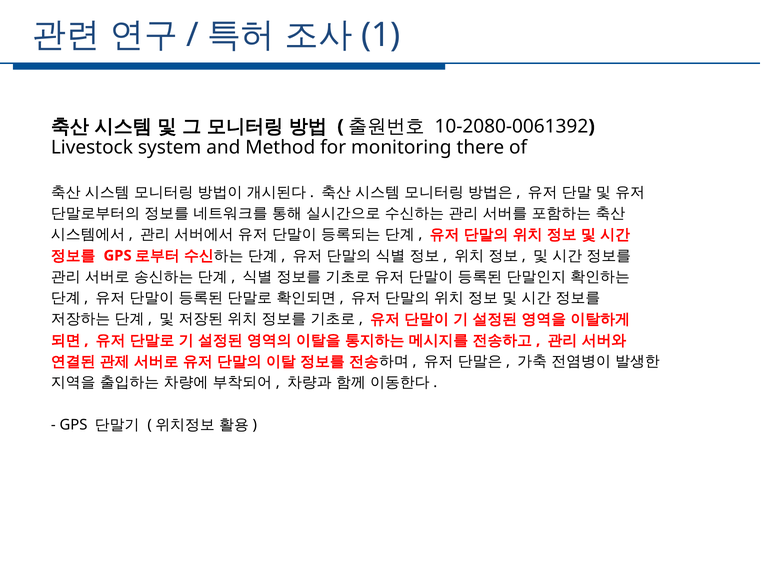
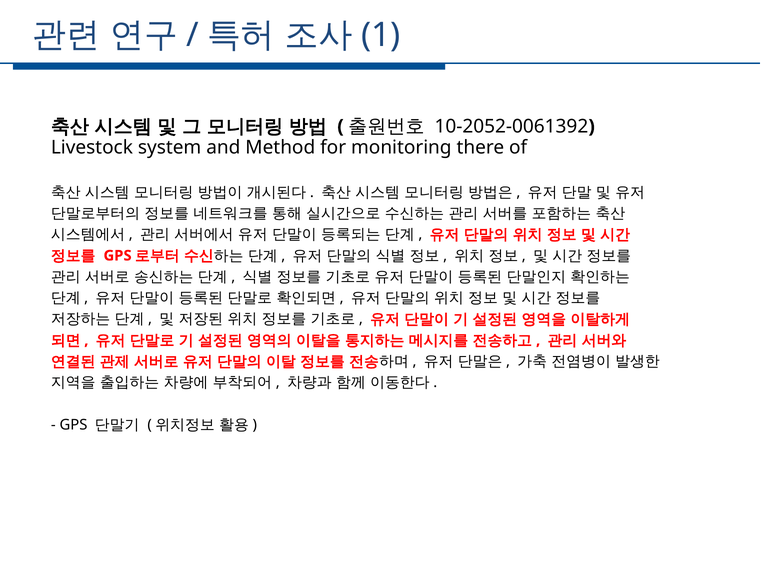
10-2080-0061392: 10-2080-0061392 -> 10-2052-0061392
